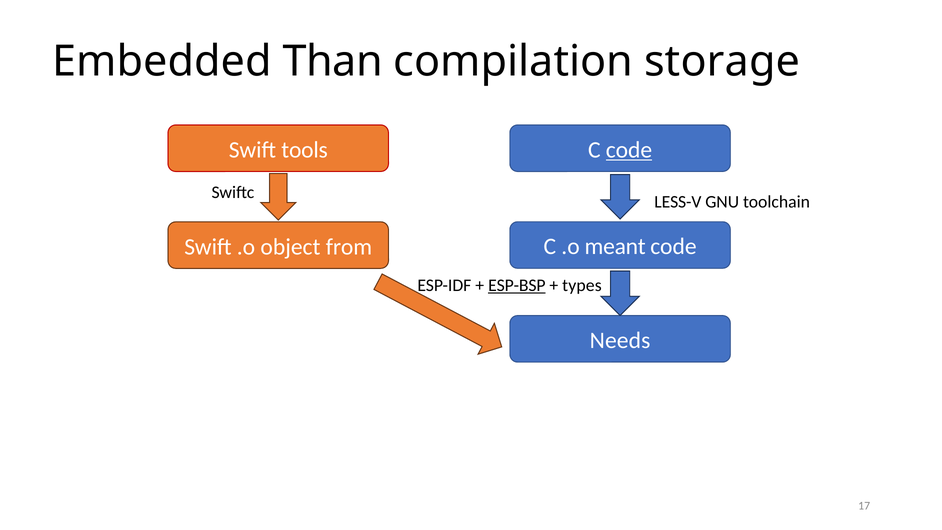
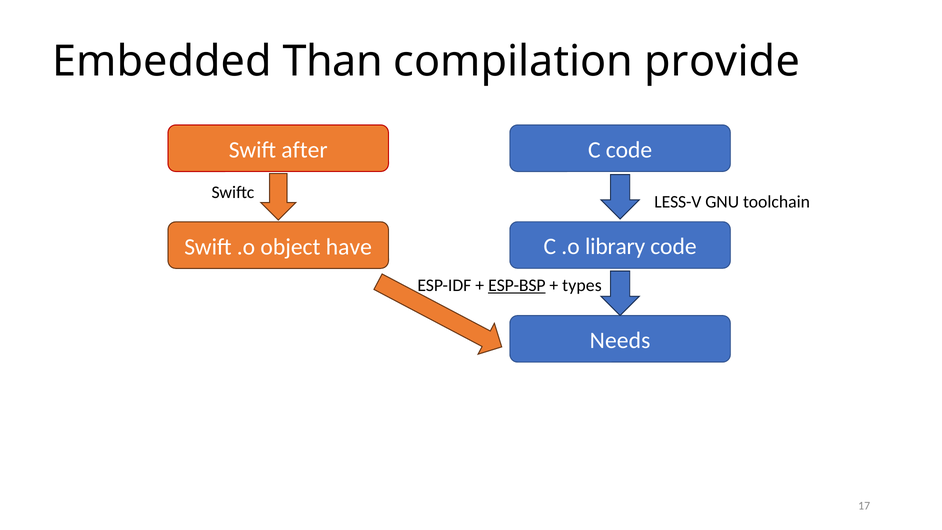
storage: storage -> provide
tools: tools -> after
code at (629, 150) underline: present -> none
from: from -> have
meant: meant -> library
